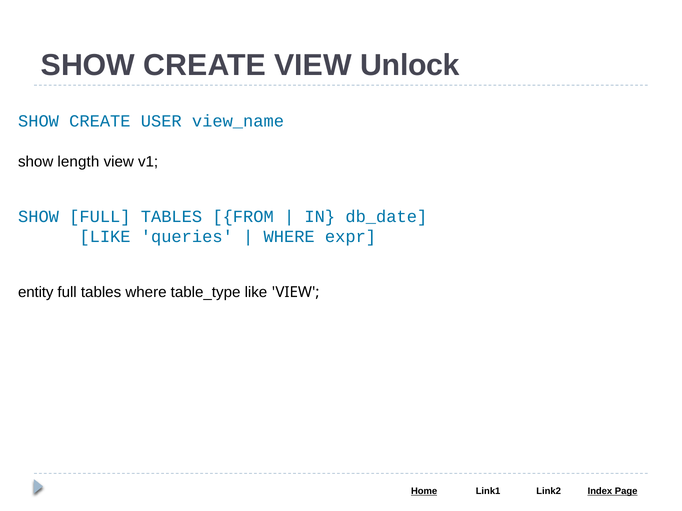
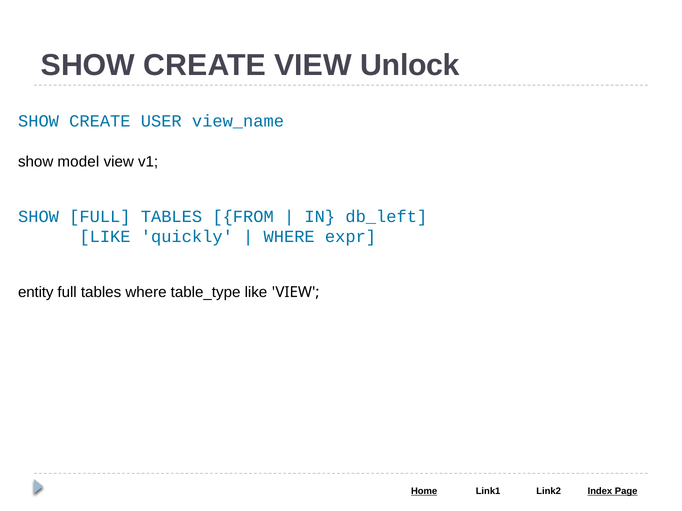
length: length -> model
db_date: db_date -> db_left
queries: queries -> quickly
